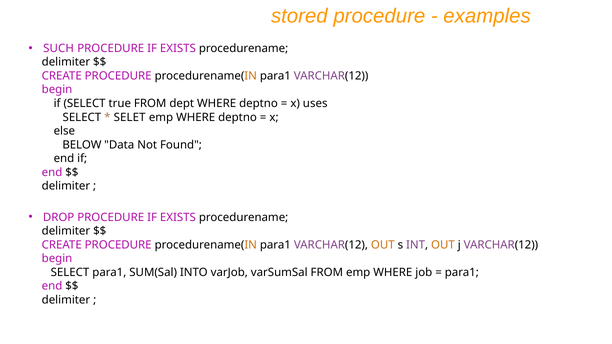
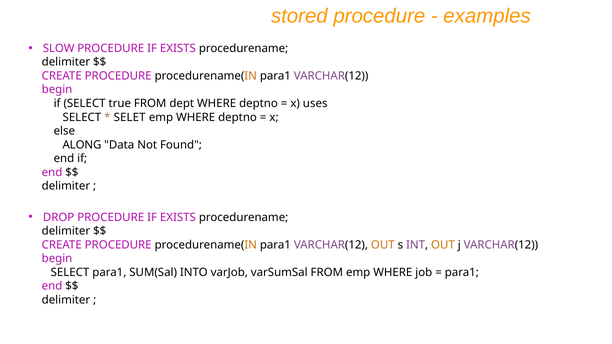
SUCH: SUCH -> SLOW
BELOW: BELOW -> ALONG
